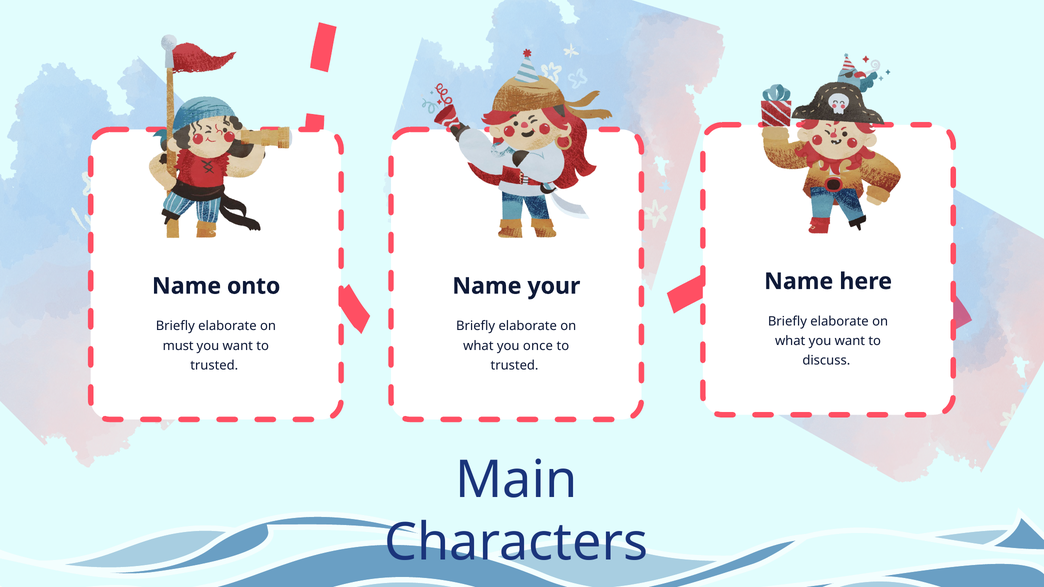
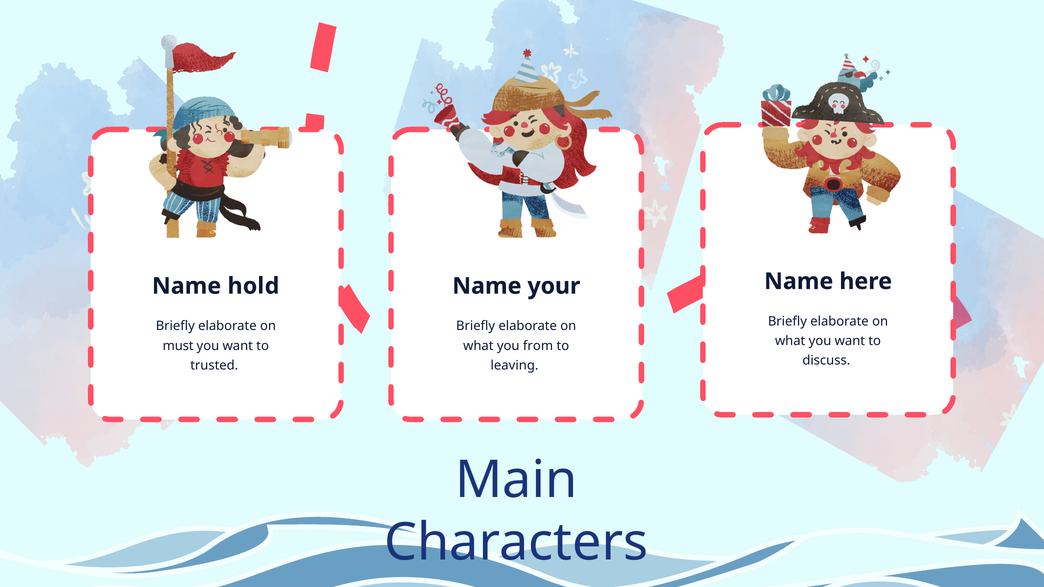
onto: onto -> hold
once: once -> from
trusted at (515, 365): trusted -> leaving
